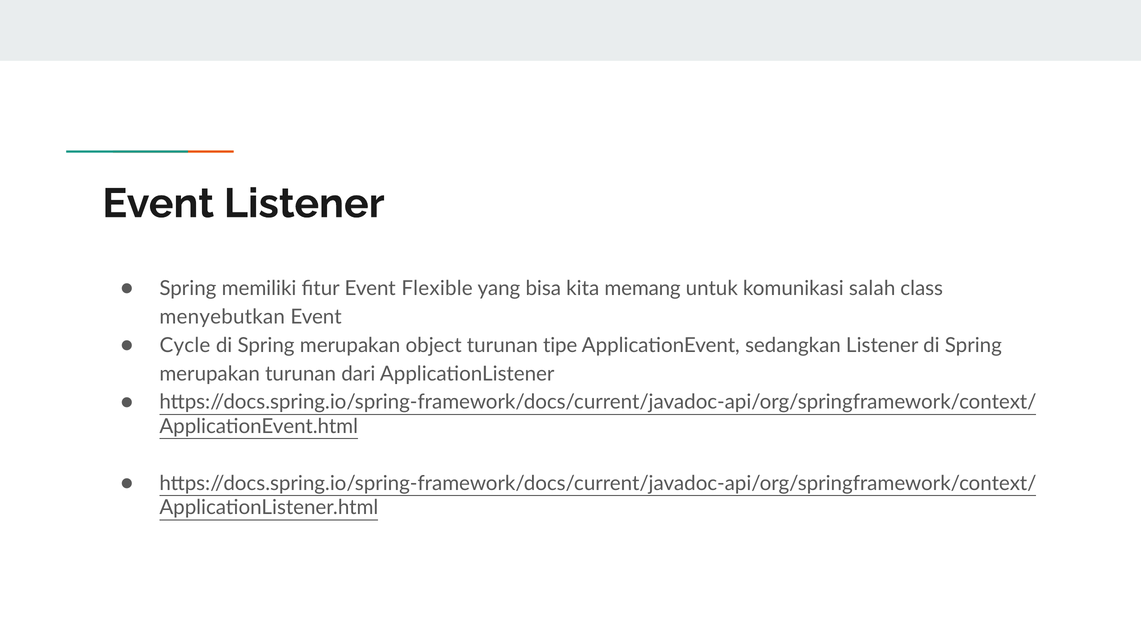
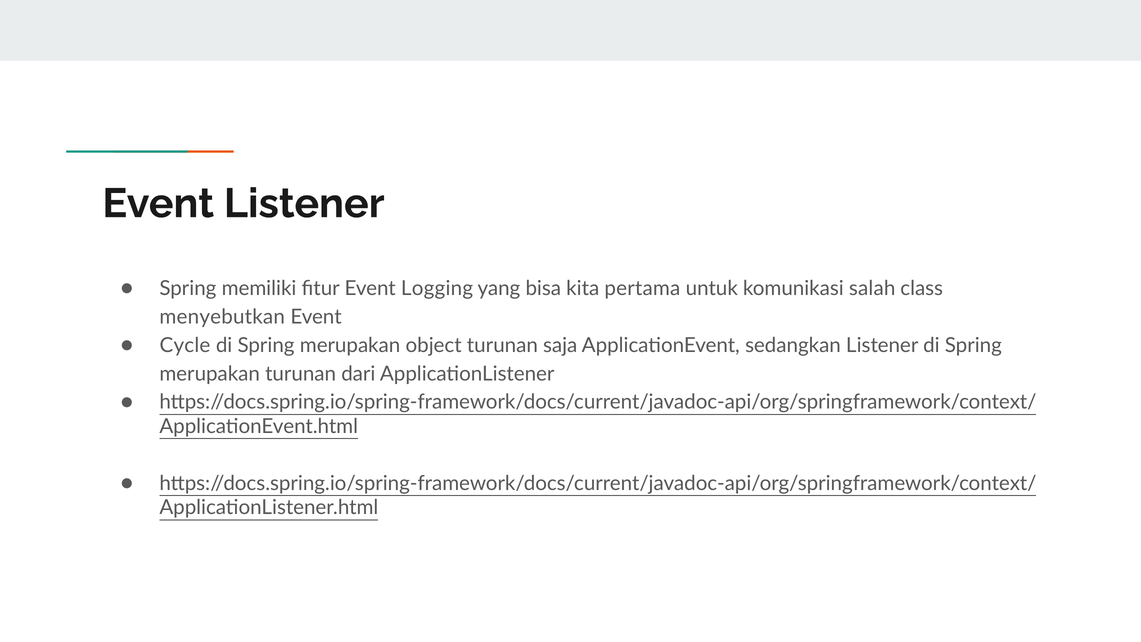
Flexible: Flexible -> Logging
memang: memang -> pertama
tipe: tipe -> saja
